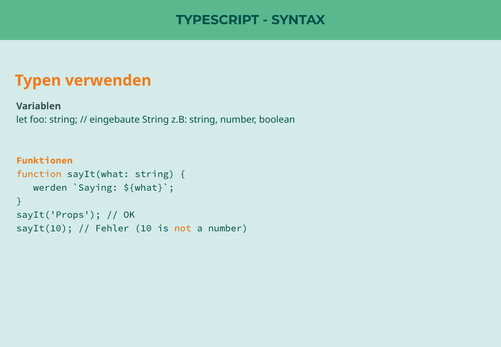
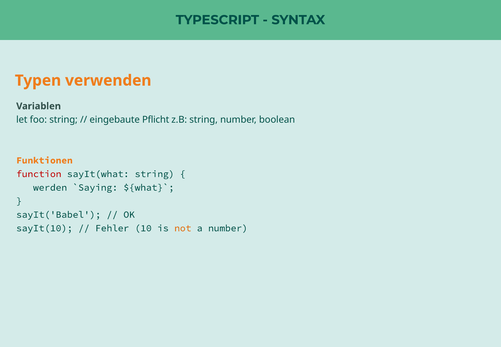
eingebaute String: String -> Pflicht
function colour: orange -> red
sayIt('Props: sayIt('Props -> sayIt('Babel
